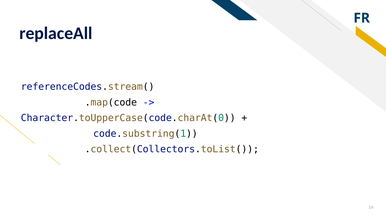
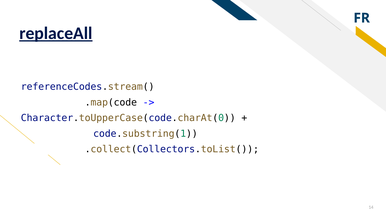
replaceAll underline: none -> present
